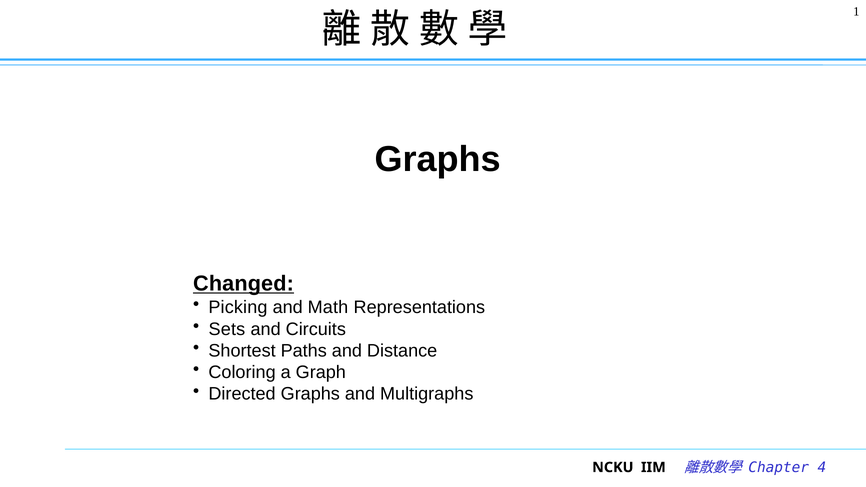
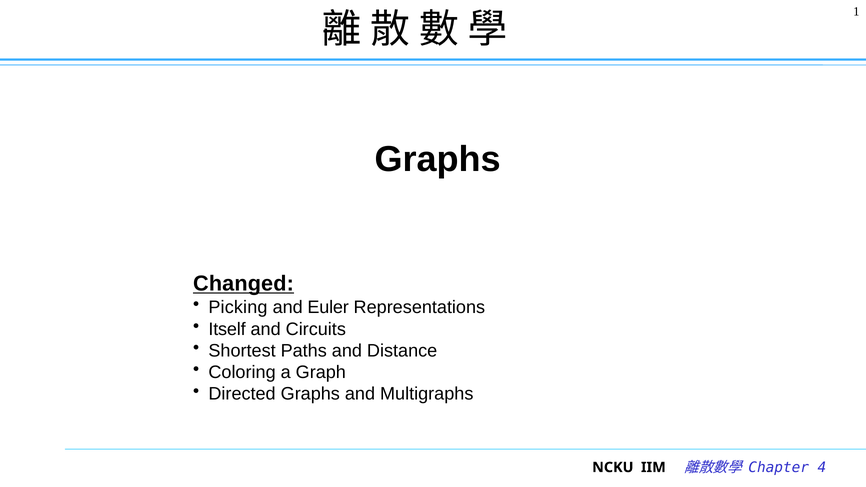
Math: Math -> Euler
Sets: Sets -> Itself
